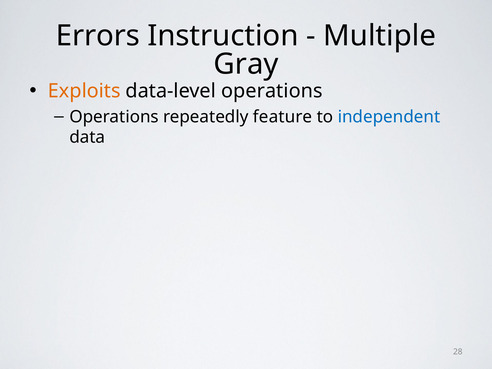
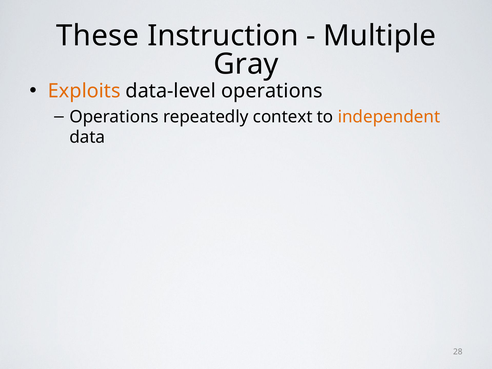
Errors: Errors -> These
feature: feature -> context
independent colour: blue -> orange
